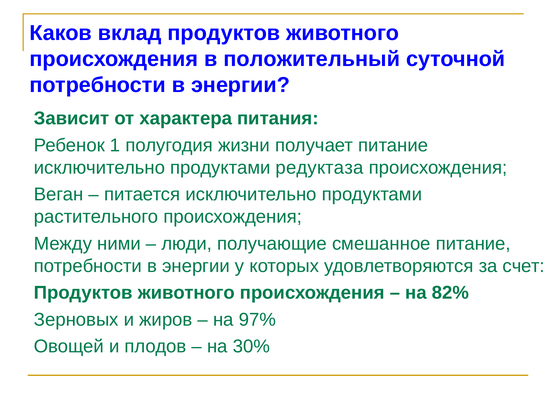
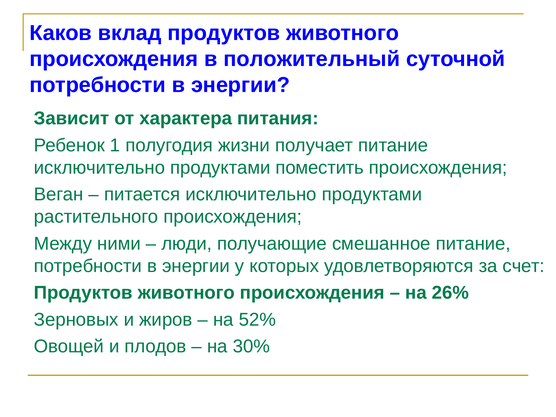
редуктаза: редуктаза -> поместить
82%: 82% -> 26%
97%: 97% -> 52%
